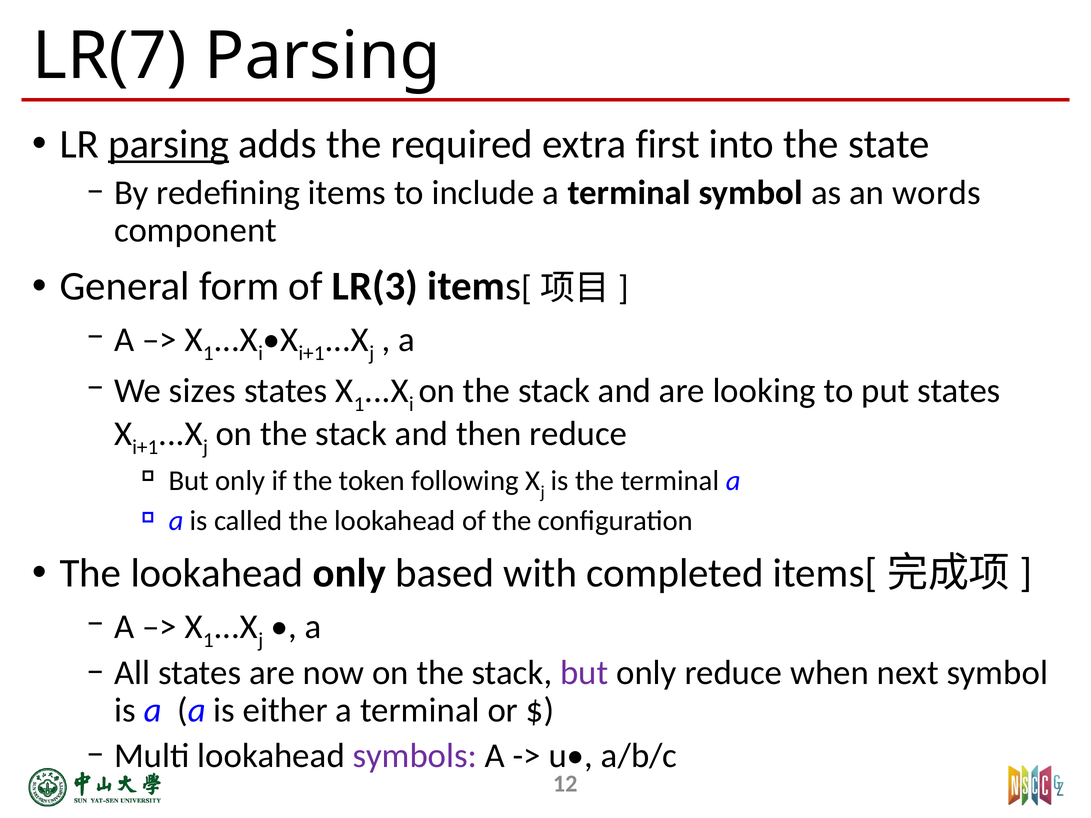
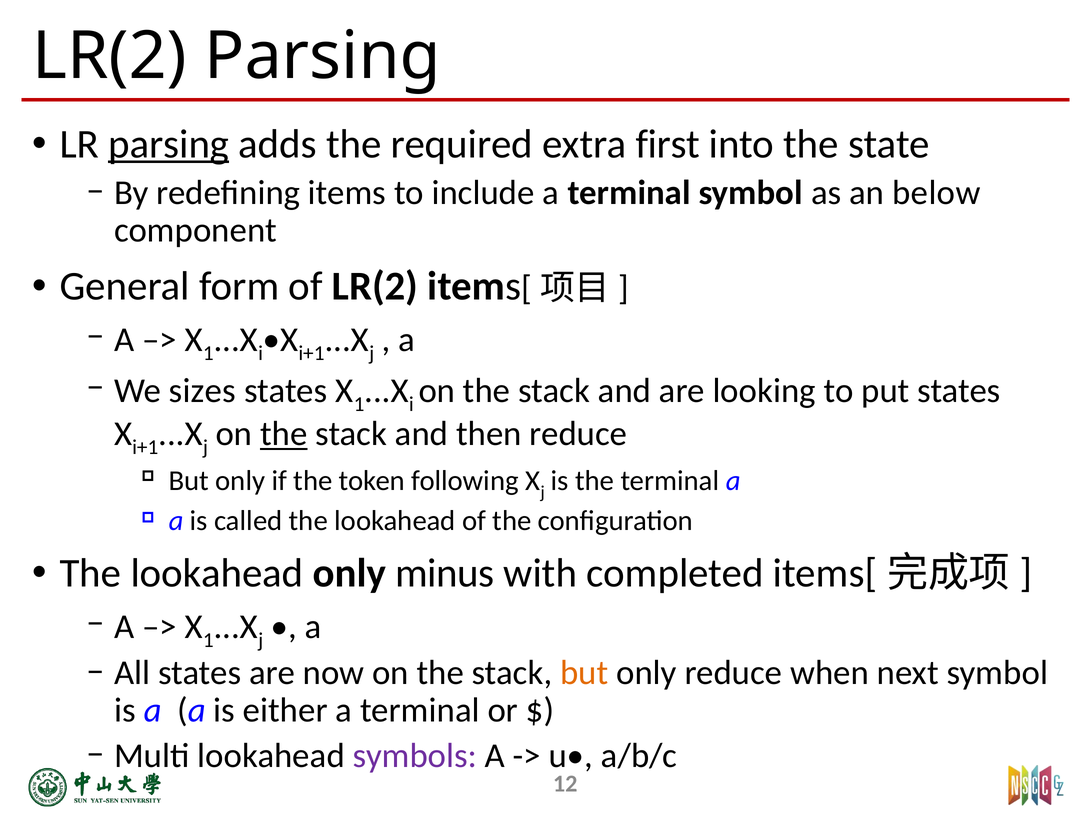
LR(7 at (110, 56): LR(7 -> LR(2
words: words -> below
of LR(3: LR(3 -> LR(2
the at (284, 434) underline: none -> present
based: based -> minus
but at (584, 673) colour: purple -> orange
